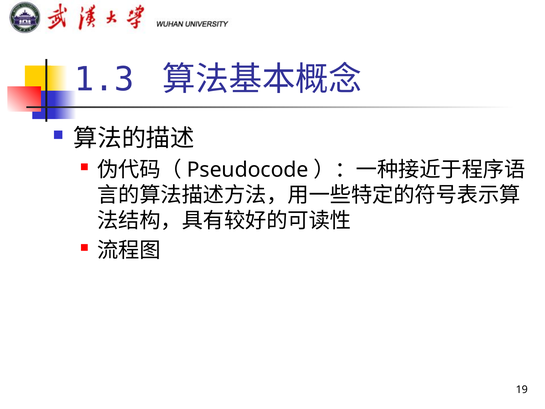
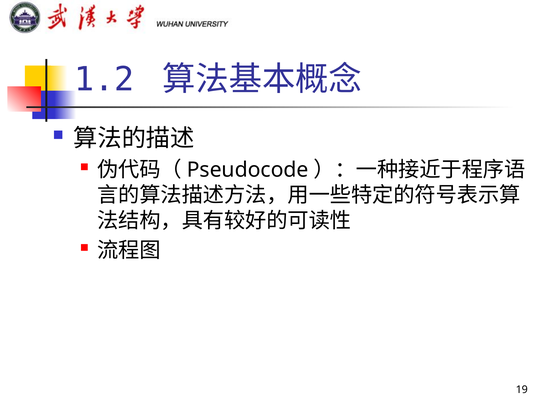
1.3: 1.3 -> 1.2
